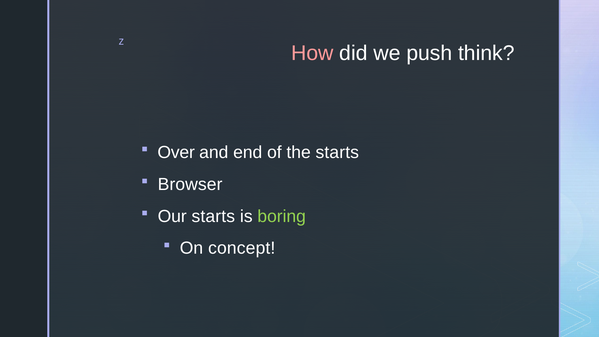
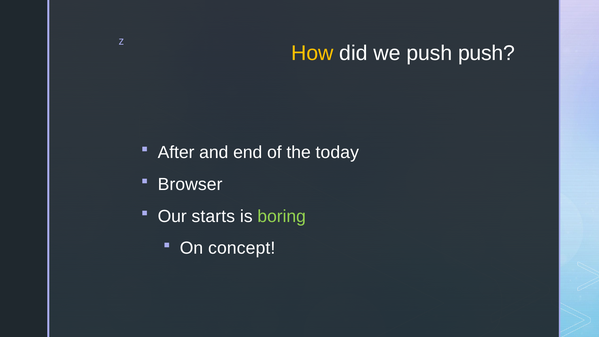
How colour: pink -> yellow
push think: think -> push
Over: Over -> After
the starts: starts -> today
